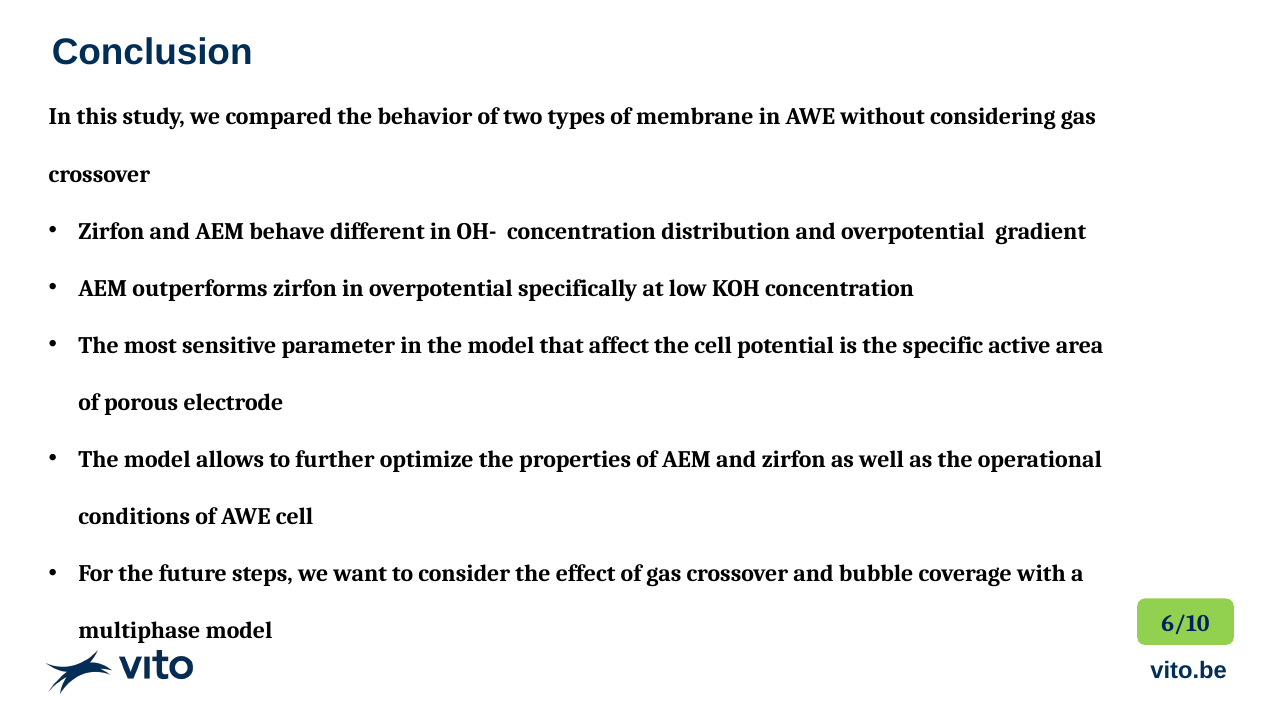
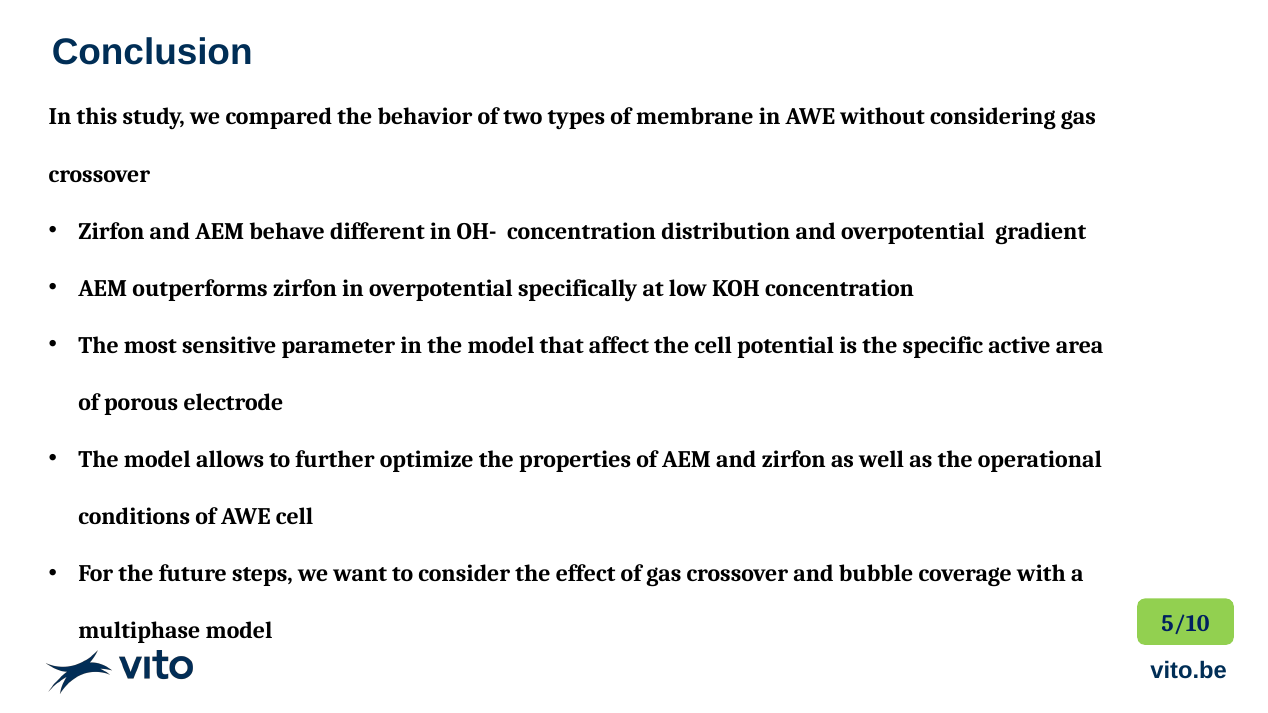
6/10: 6/10 -> 5/10
